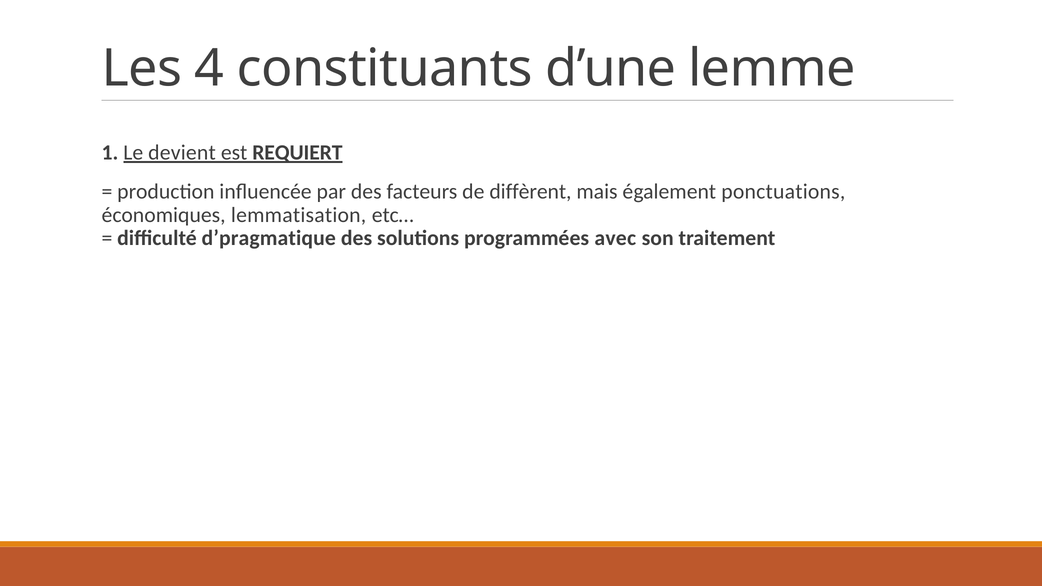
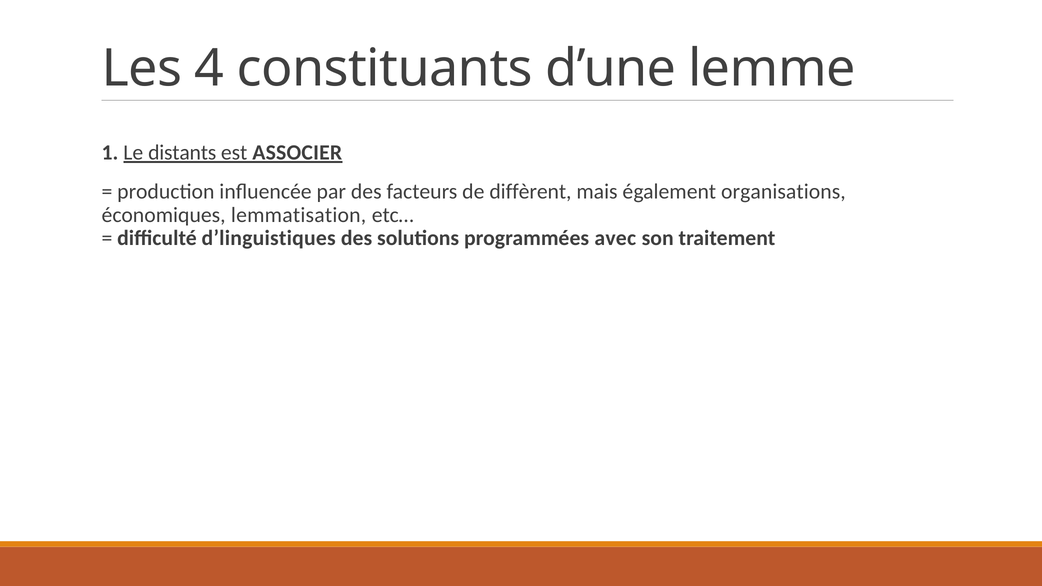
devient: devient -> distants
REQUIERT: REQUIERT -> ASSOCIER
ponctuations: ponctuations -> organisations
d’pragmatique: d’pragmatique -> d’linguistiques
